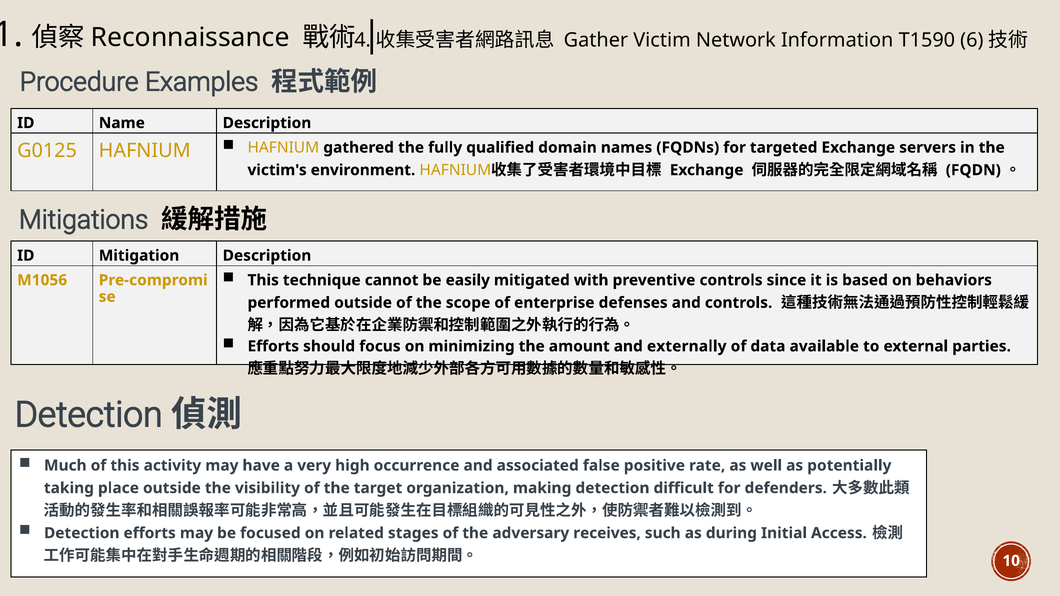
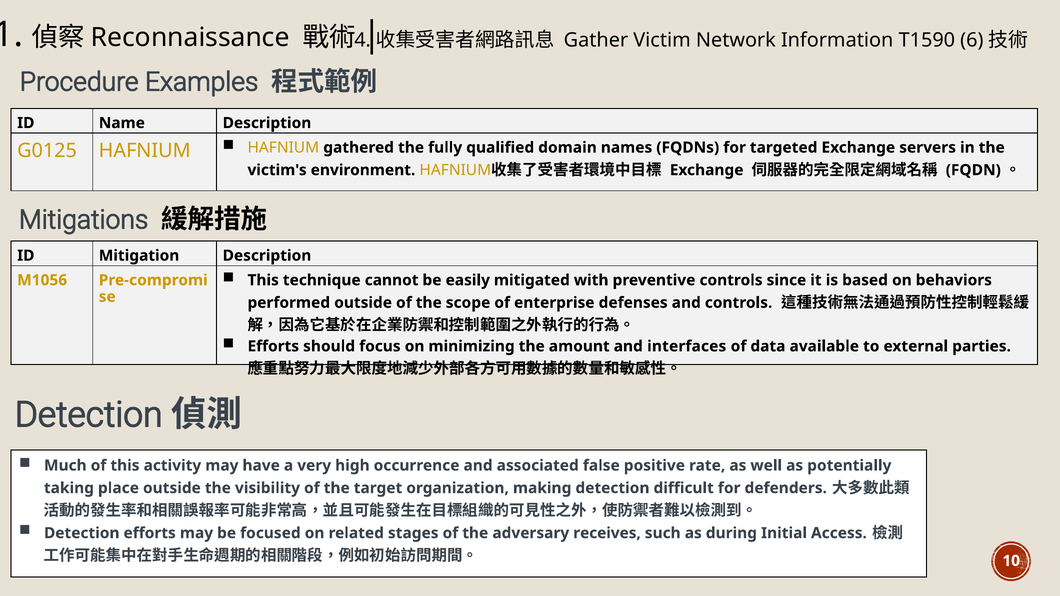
externally: externally -> interfaces
